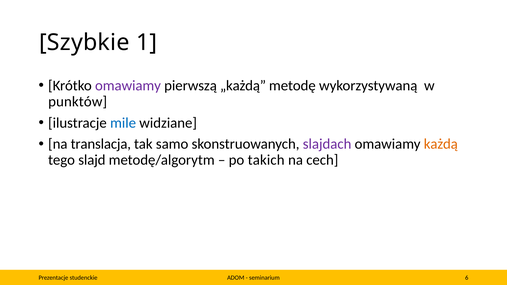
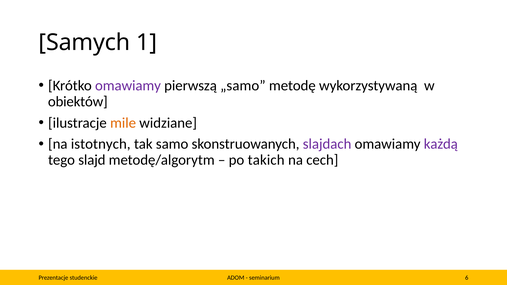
Szybkie: Szybkie -> Samych
„każdą: „każdą -> „samo
punktów: punktów -> obiektów
mile colour: blue -> orange
translacja: translacja -> istotnych
każdą colour: orange -> purple
